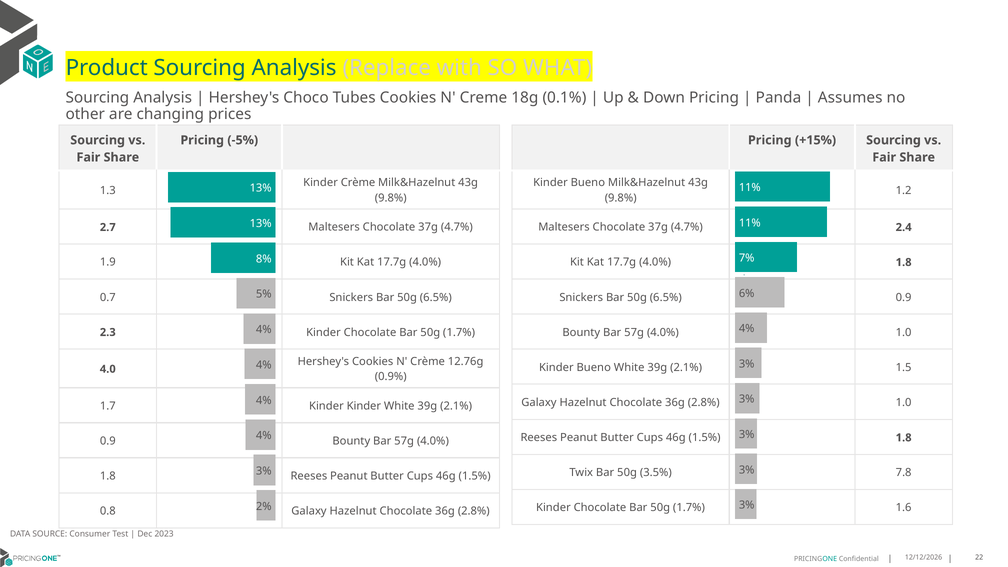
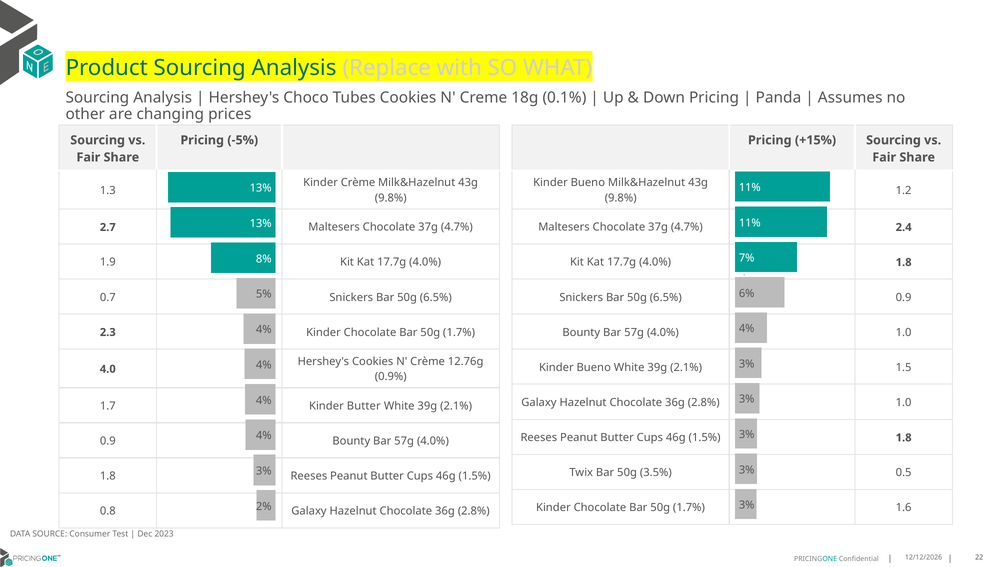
Kinder Kinder: Kinder -> Butter
7.8: 7.8 -> 0.5
